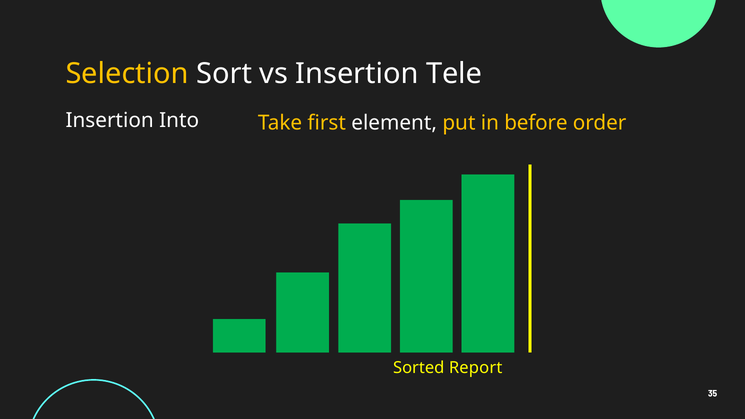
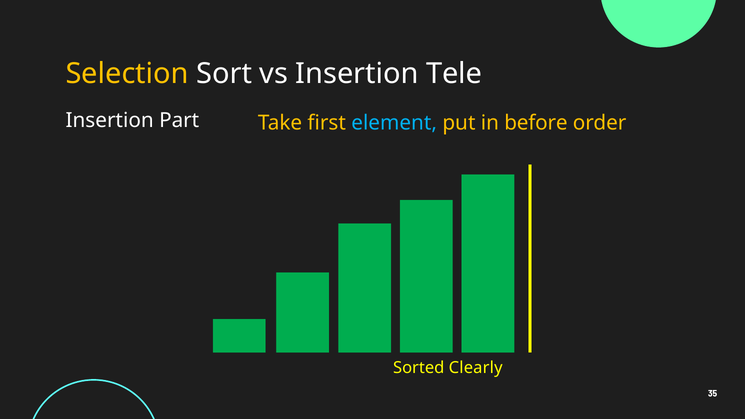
Into: Into -> Part
element colour: white -> light blue
Report: Report -> Clearly
